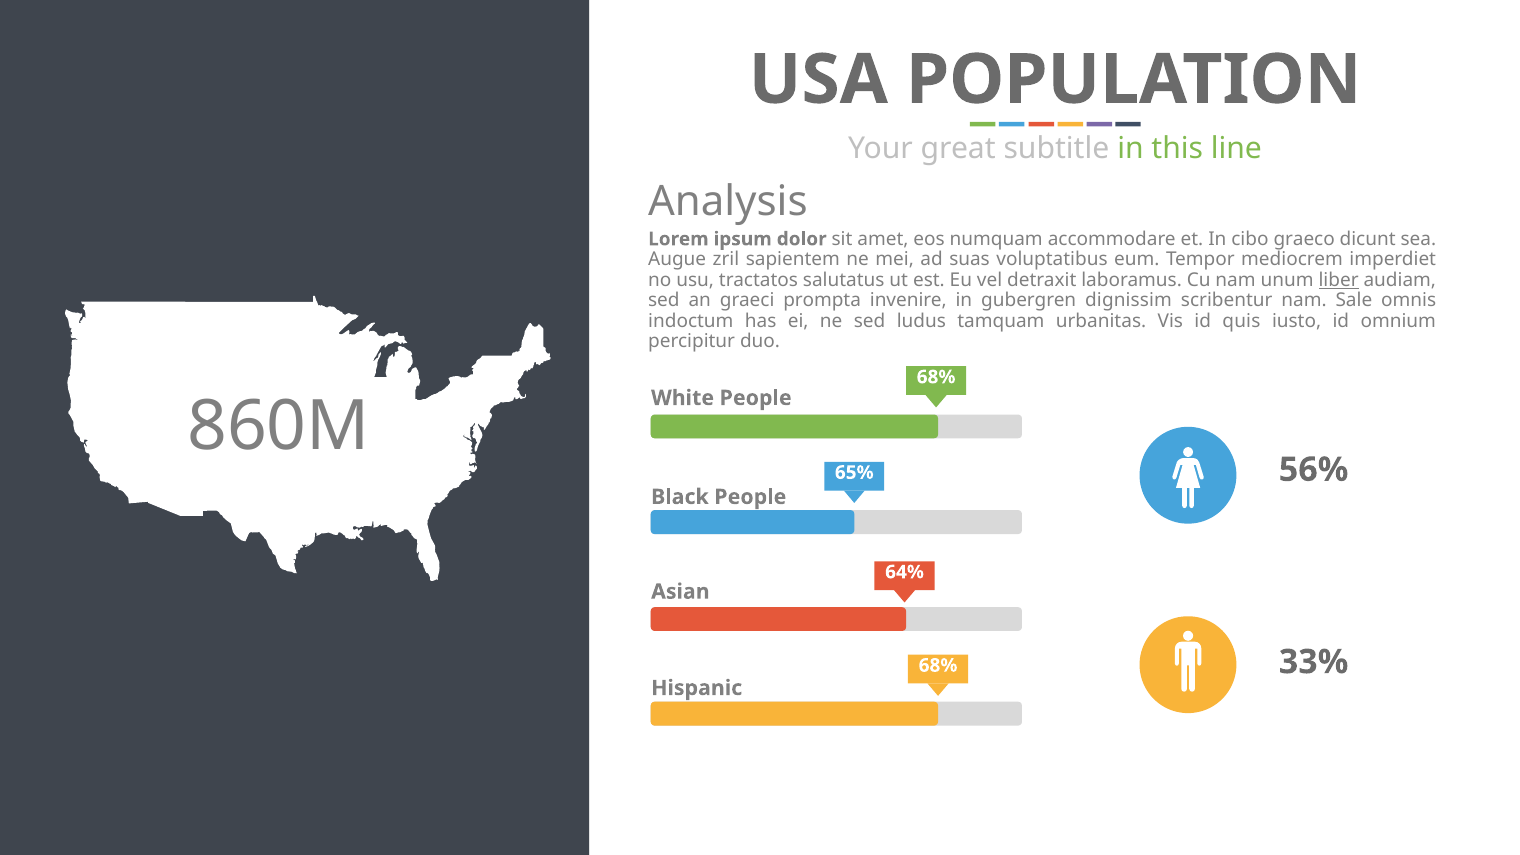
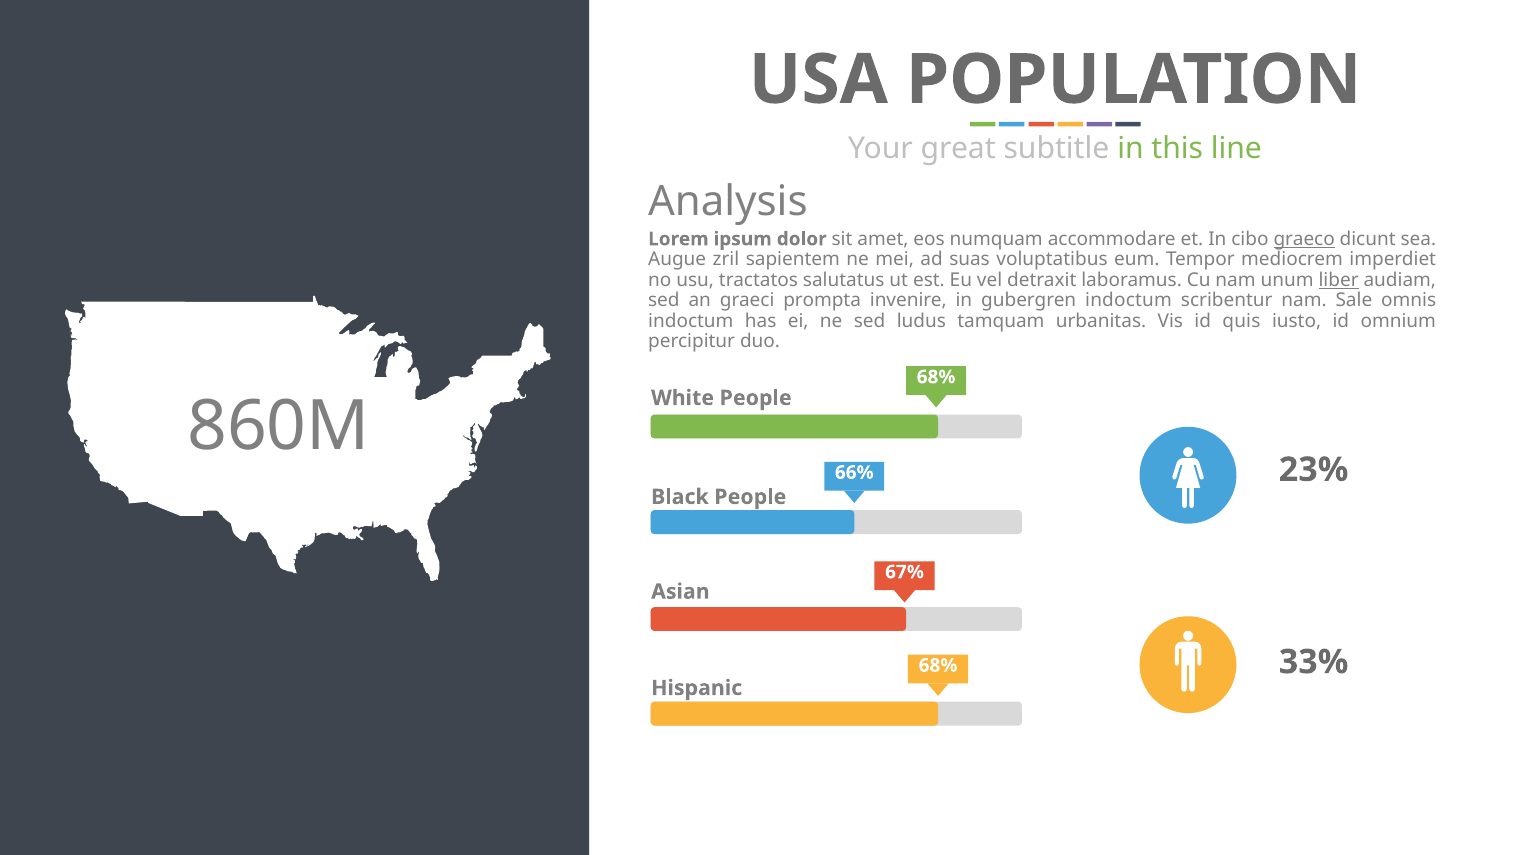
graeco underline: none -> present
gubergren dignissim: dignissim -> indoctum
56%: 56% -> 23%
65%: 65% -> 66%
64%: 64% -> 67%
